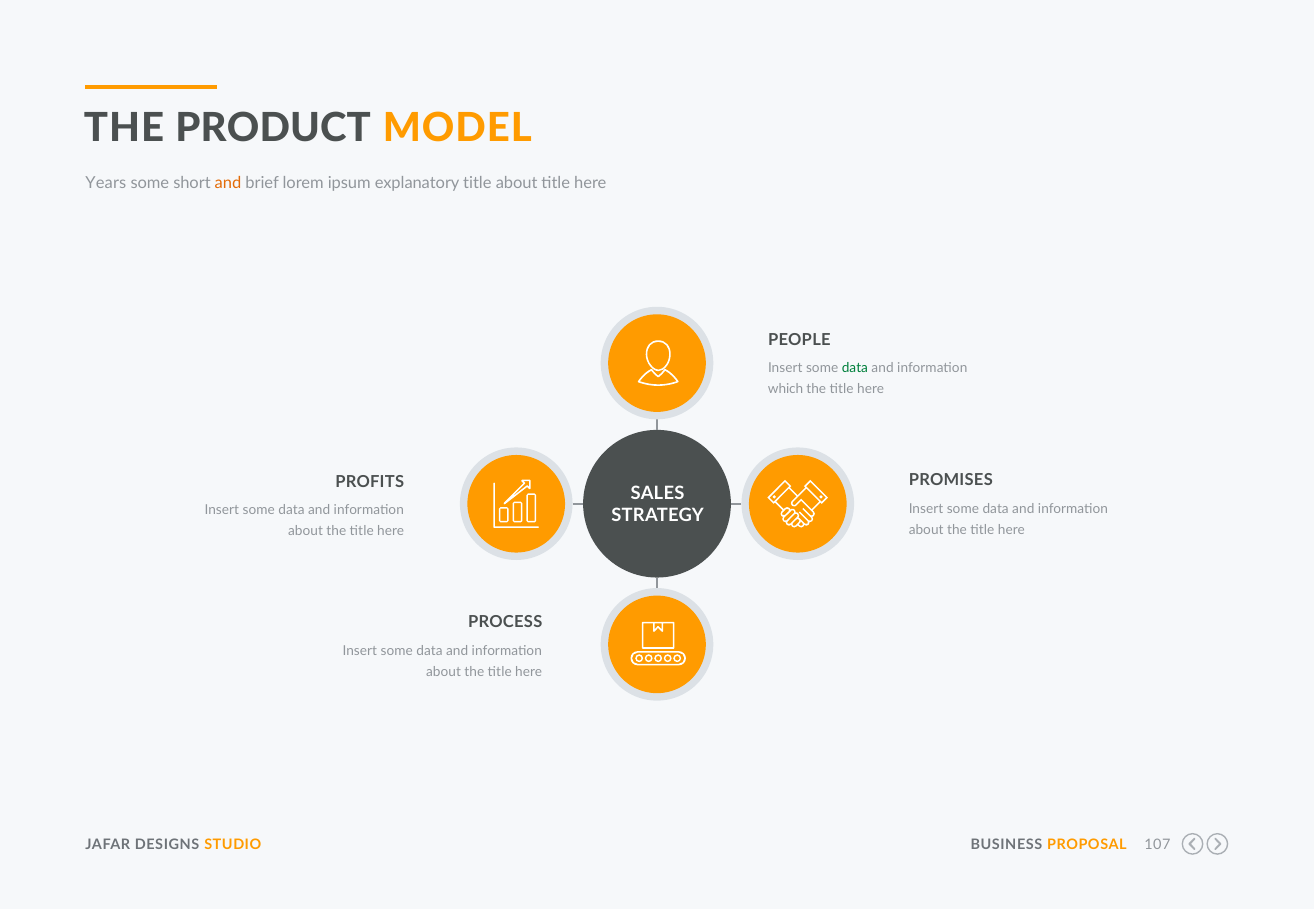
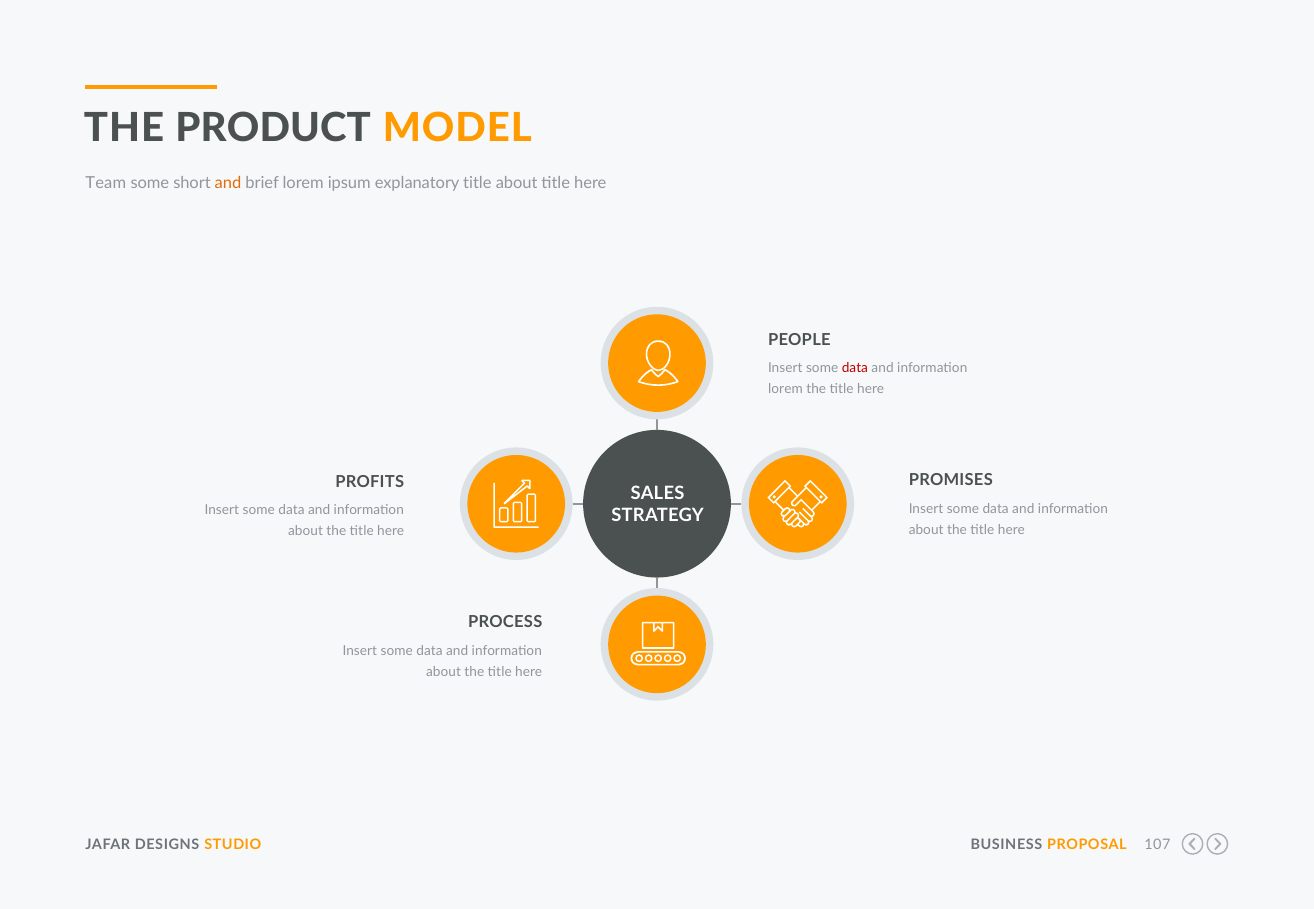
Years: Years -> Team
data at (855, 368) colour: green -> red
which at (786, 390): which -> lorem
